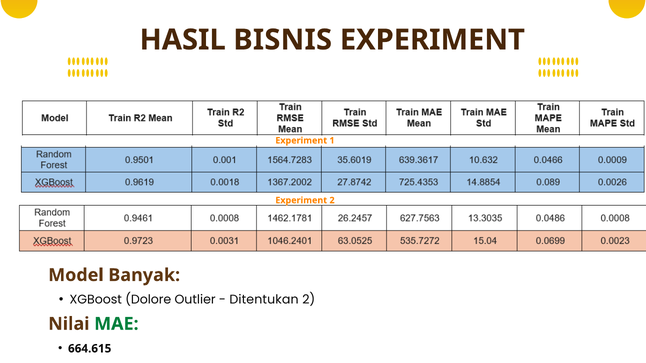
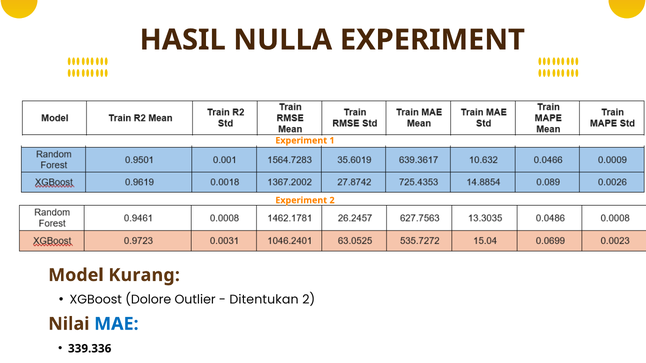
BISNIS: BISNIS -> NULLA
Banyak: Banyak -> Kurang
MAE colour: green -> blue
664.615: 664.615 -> 339.336
